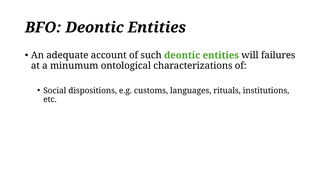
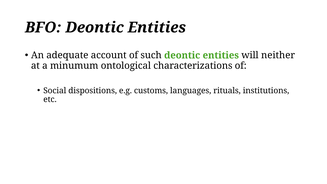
failures: failures -> neither
